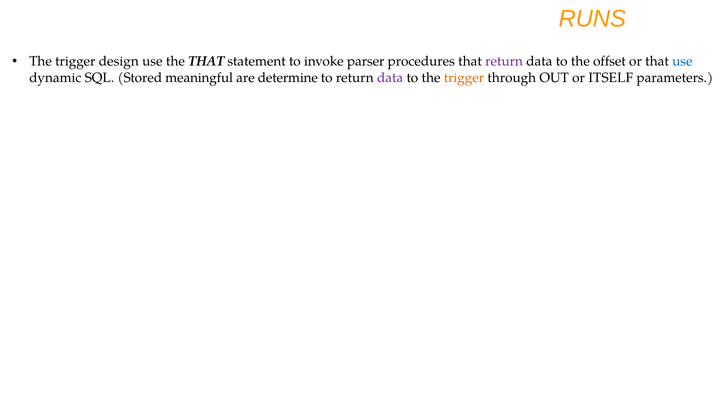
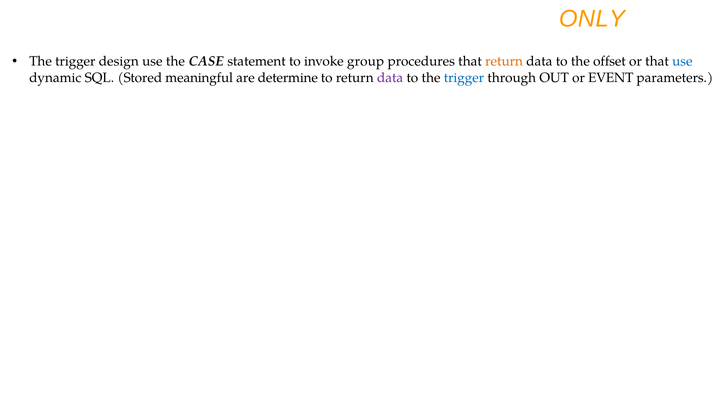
RUNS: RUNS -> ONLY
the THAT: THAT -> CASE
parser: parser -> group
return at (504, 61) colour: purple -> orange
trigger at (464, 77) colour: orange -> blue
ITSELF: ITSELF -> EVENT
